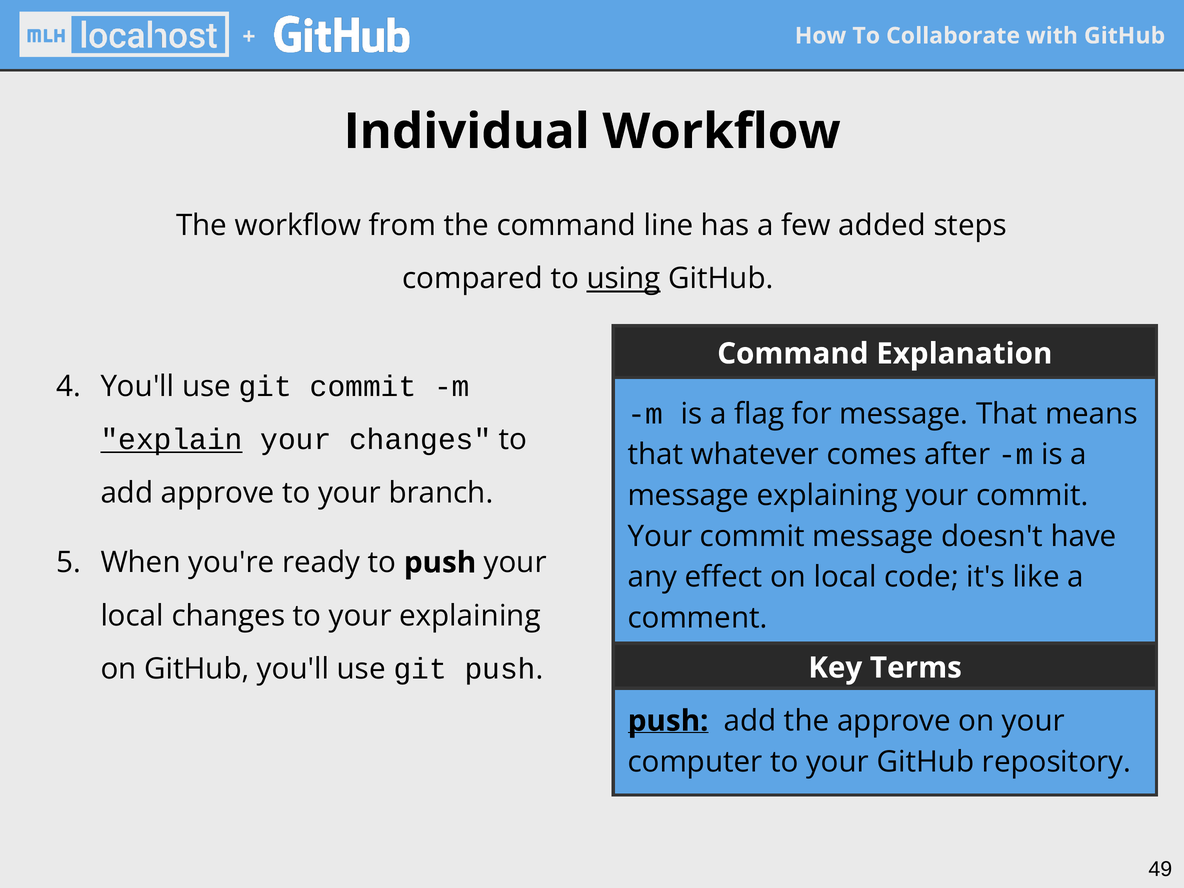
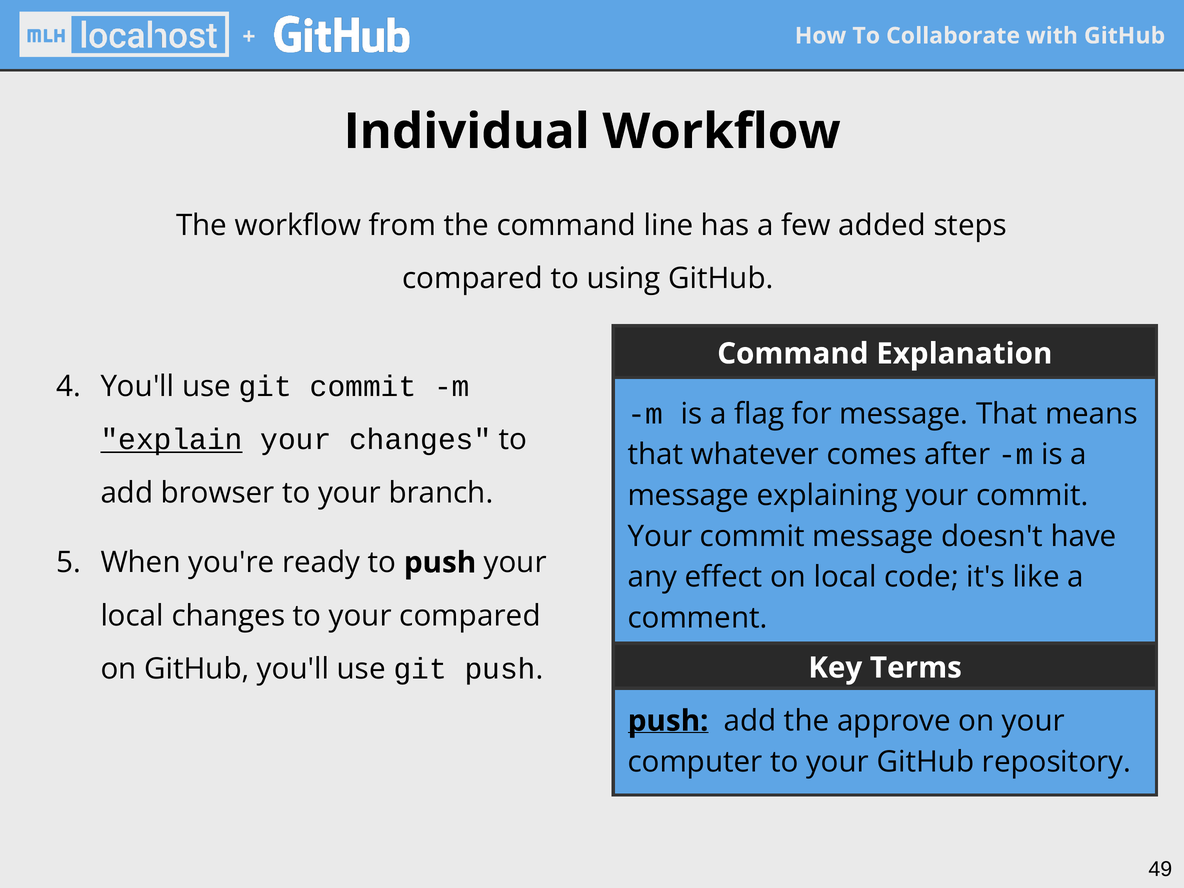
using underline: present -> none
add approve: approve -> browser
your explaining: explaining -> compared
